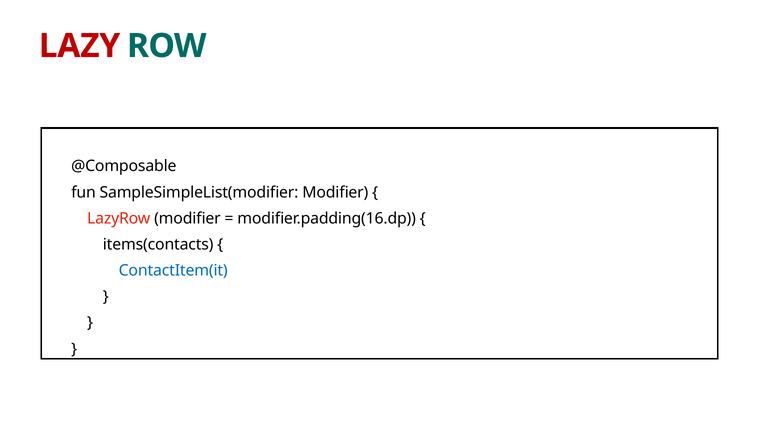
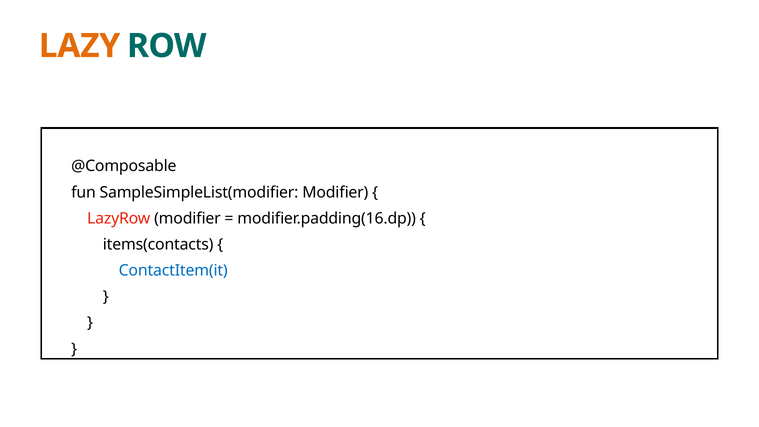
LAZY colour: red -> orange
